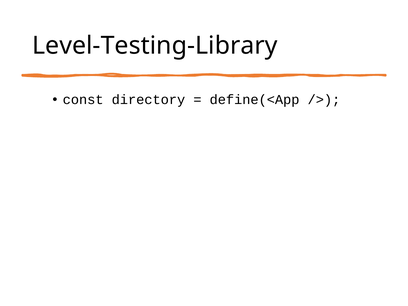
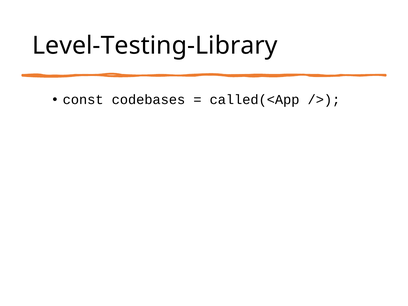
directory: directory -> codebases
define(<App: define(<App -> called(<App
